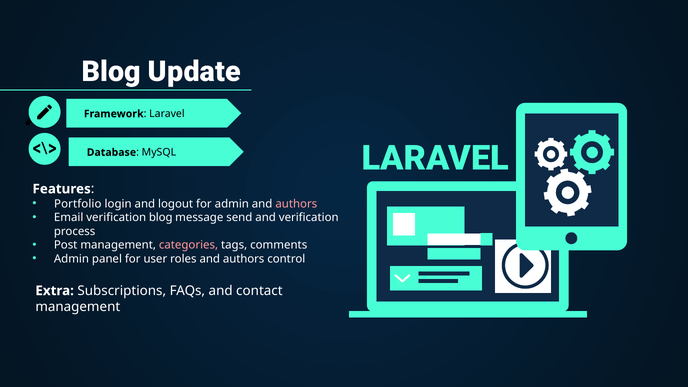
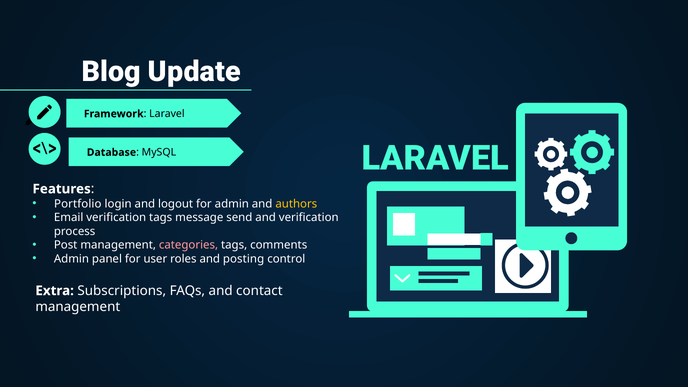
authors at (296, 204) colour: pink -> yellow
verification blog: blog -> tags
roles and authors: authors -> posting
